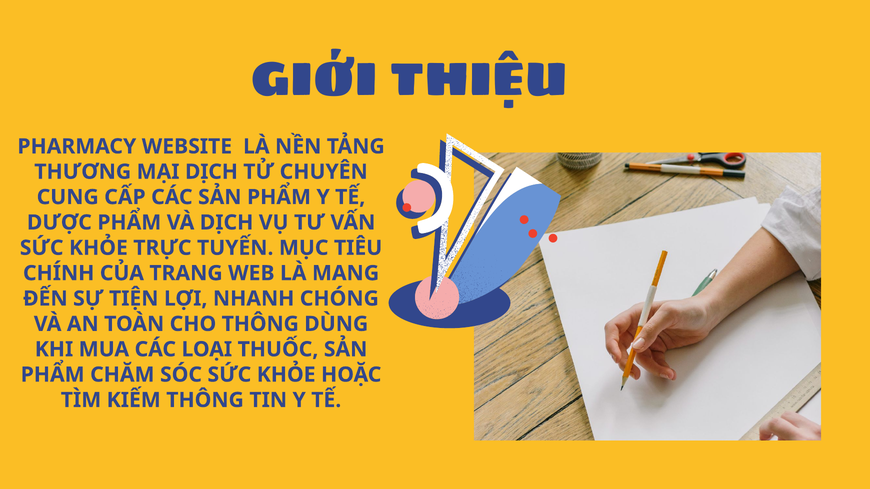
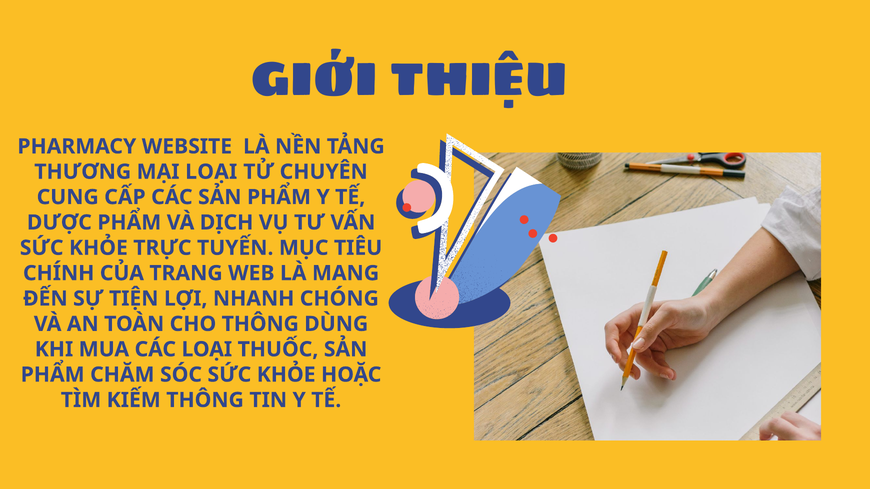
MẠI DỊCH: DỊCH -> LOẠI
